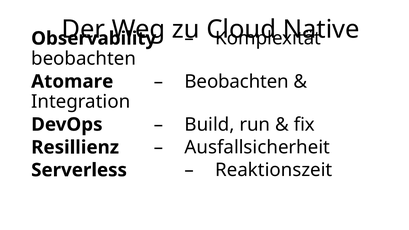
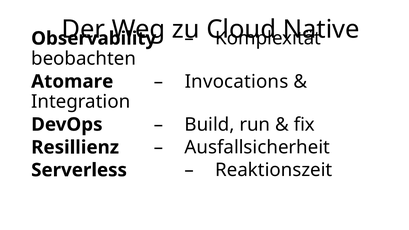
Beobachten at (237, 82): Beobachten -> Invocations
